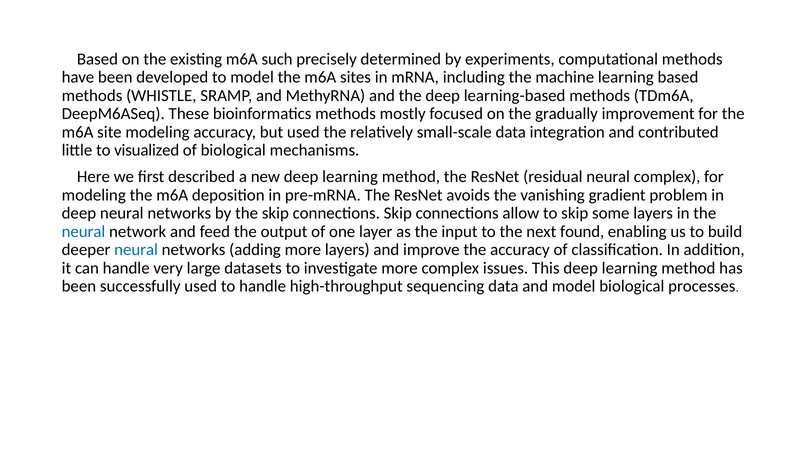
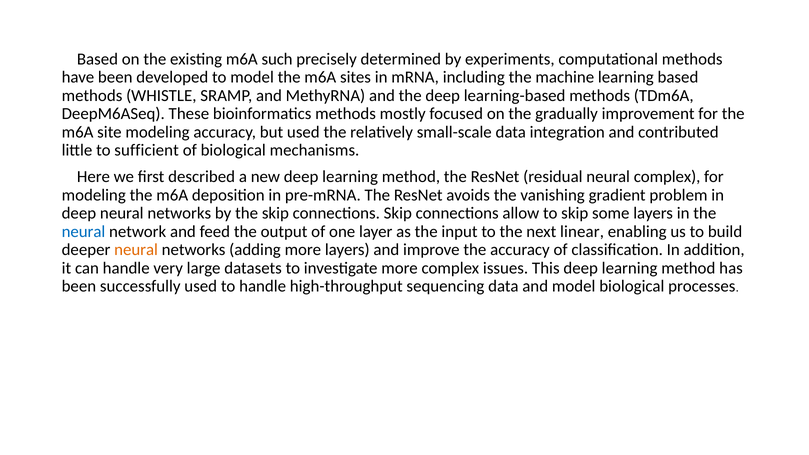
visualized: visualized -> sufficient
found: found -> linear
neural at (136, 250) colour: blue -> orange
